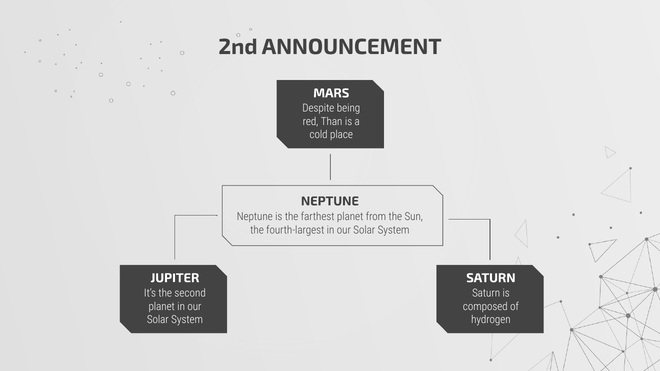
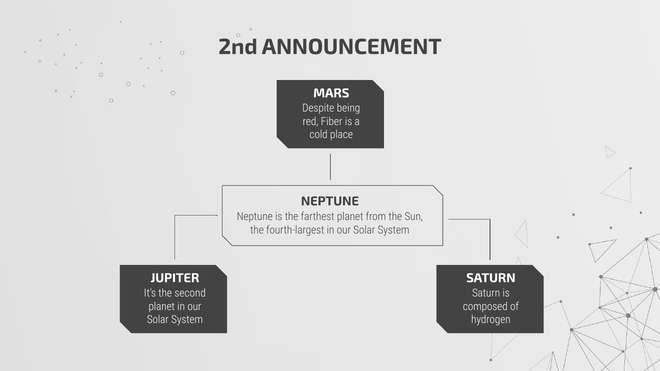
Than: Than -> Fiber
